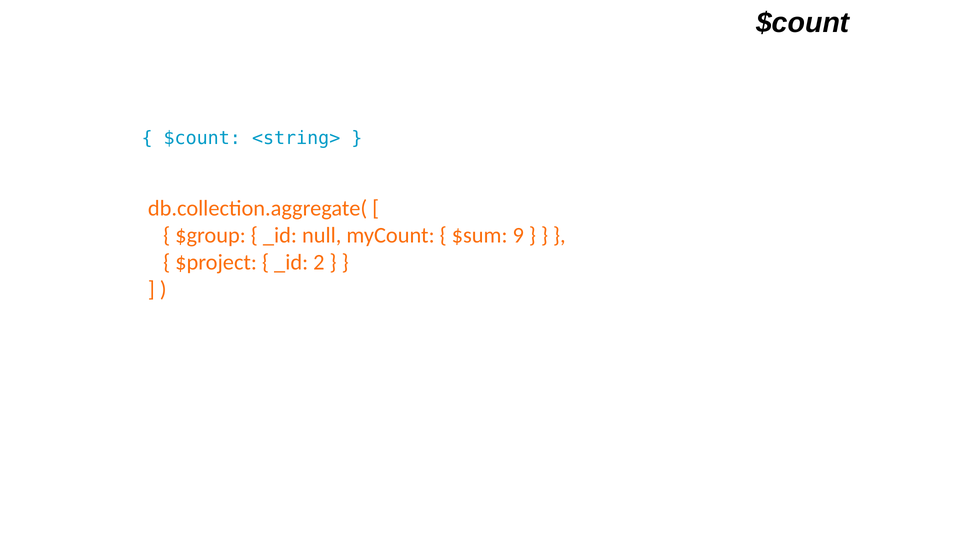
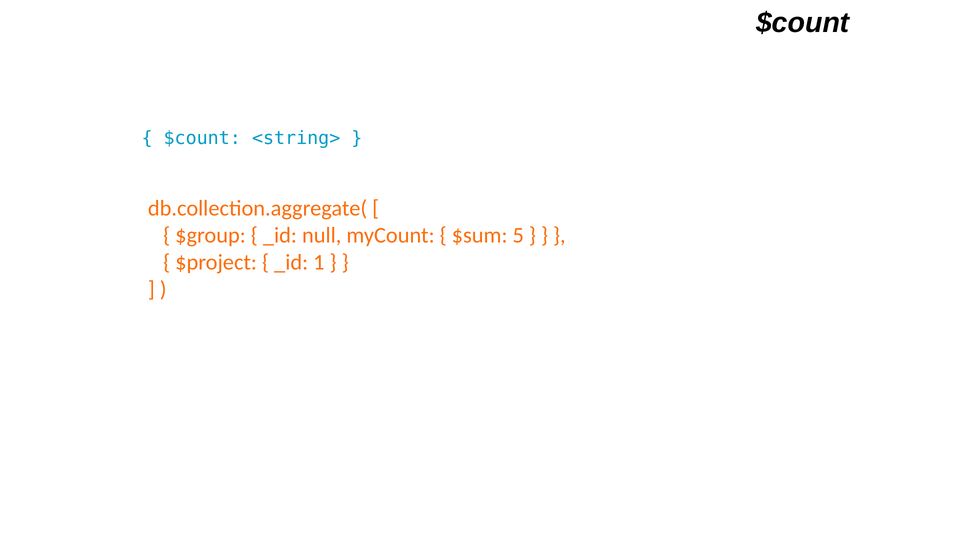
9: 9 -> 5
2: 2 -> 1
